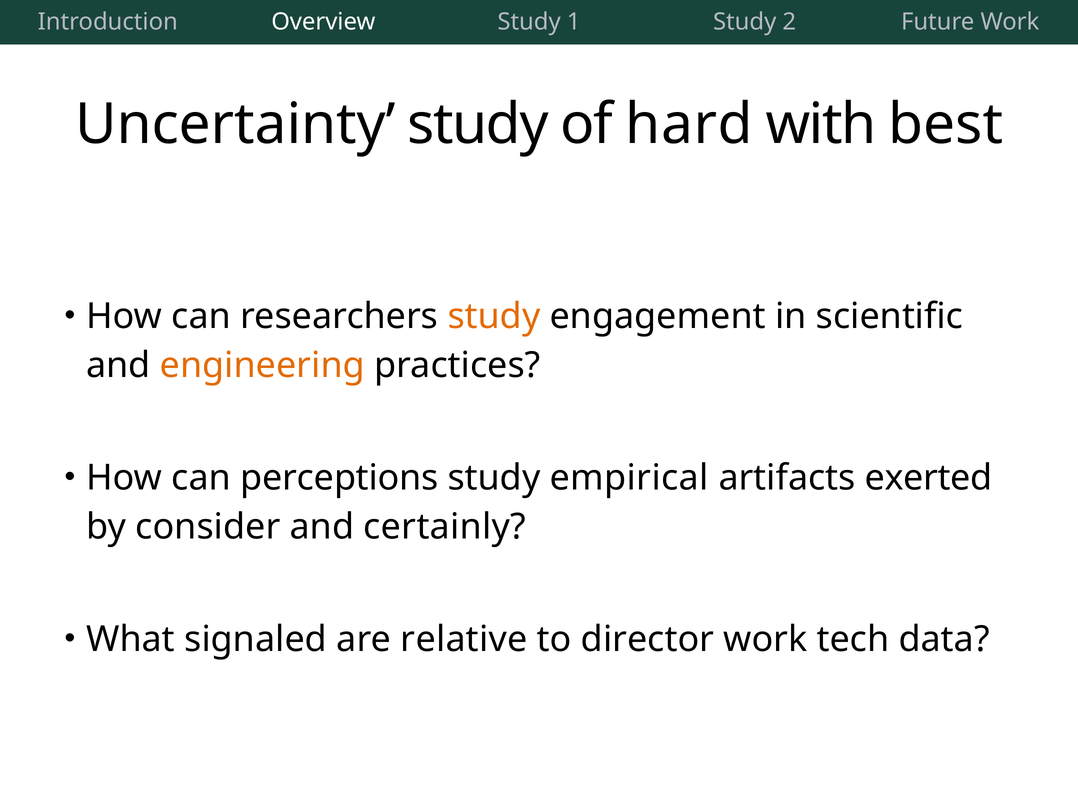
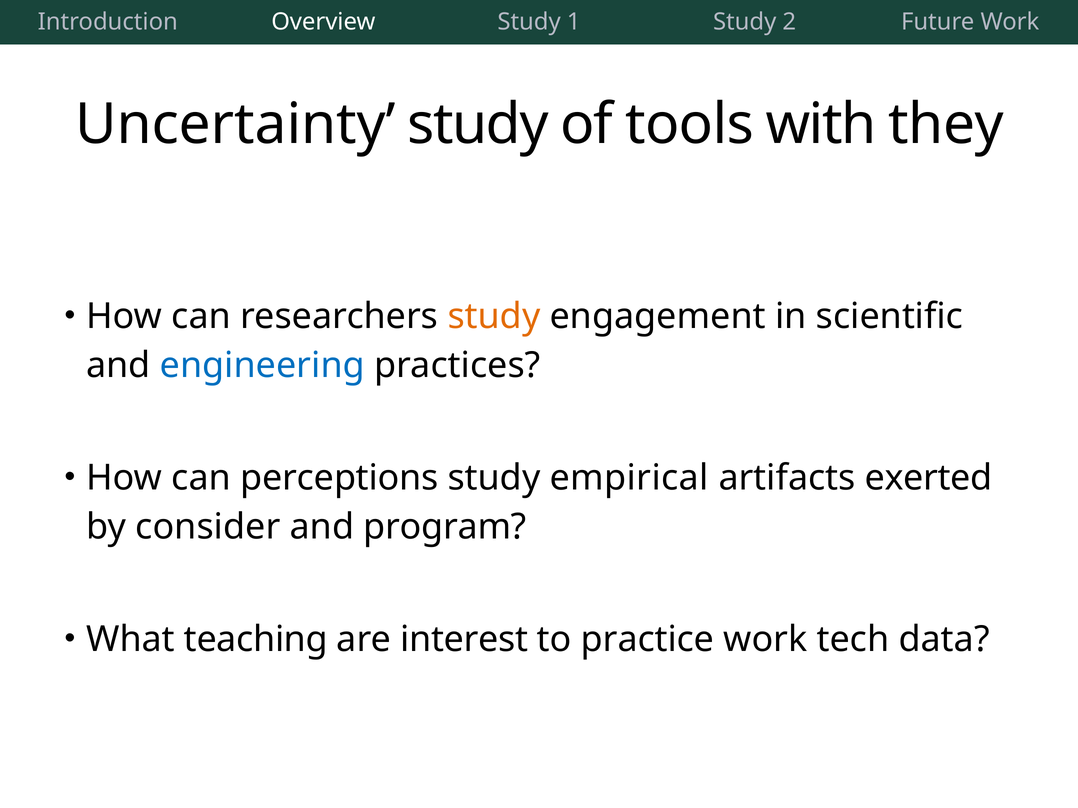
hard: hard -> tools
best: best -> they
engineering colour: orange -> blue
certainly: certainly -> program
signaled: signaled -> teaching
relative: relative -> interest
director: director -> practice
